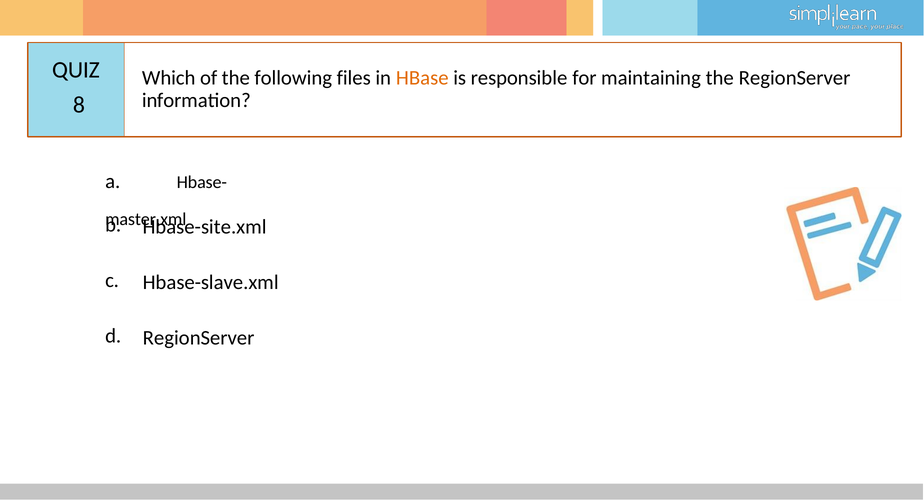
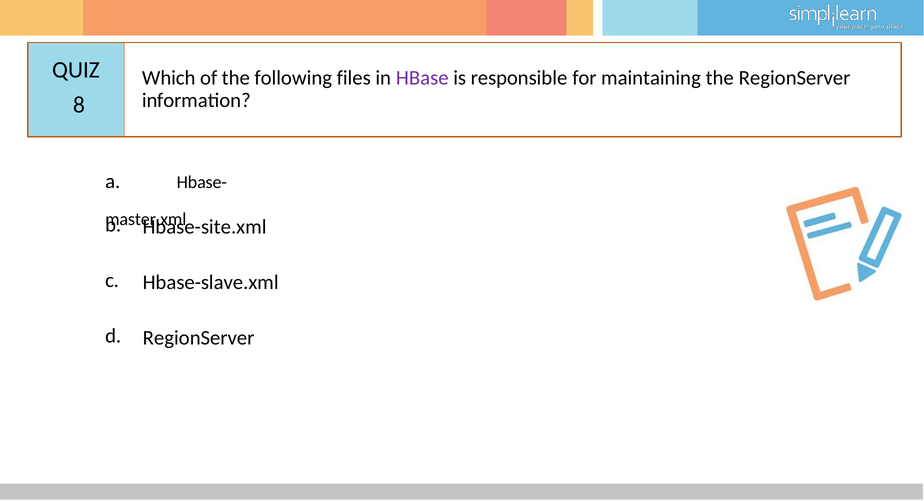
HBase colour: orange -> purple
